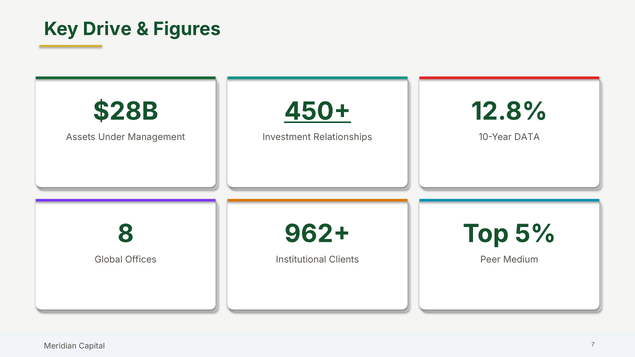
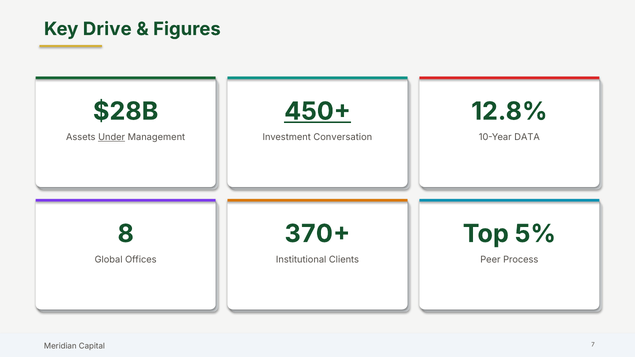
Under underline: none -> present
Relationships: Relationships -> Conversation
962+: 962+ -> 370+
Medium: Medium -> Process
